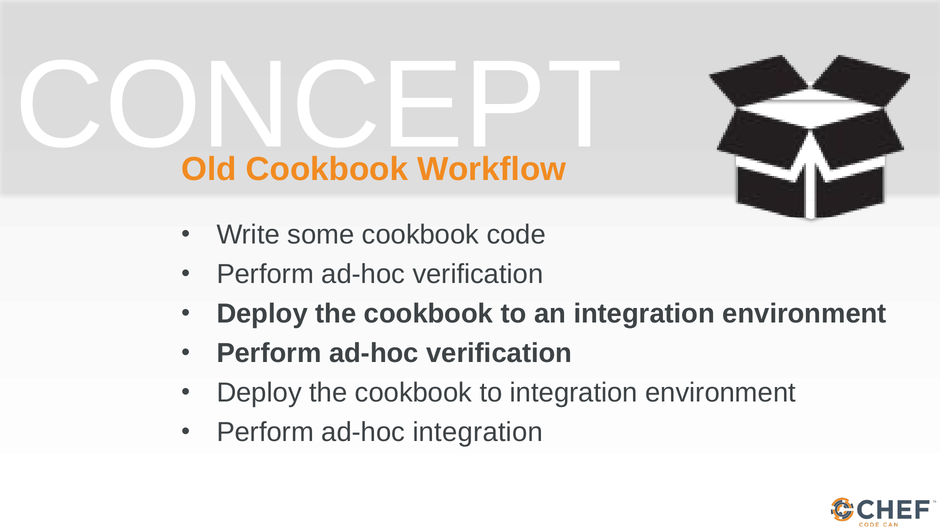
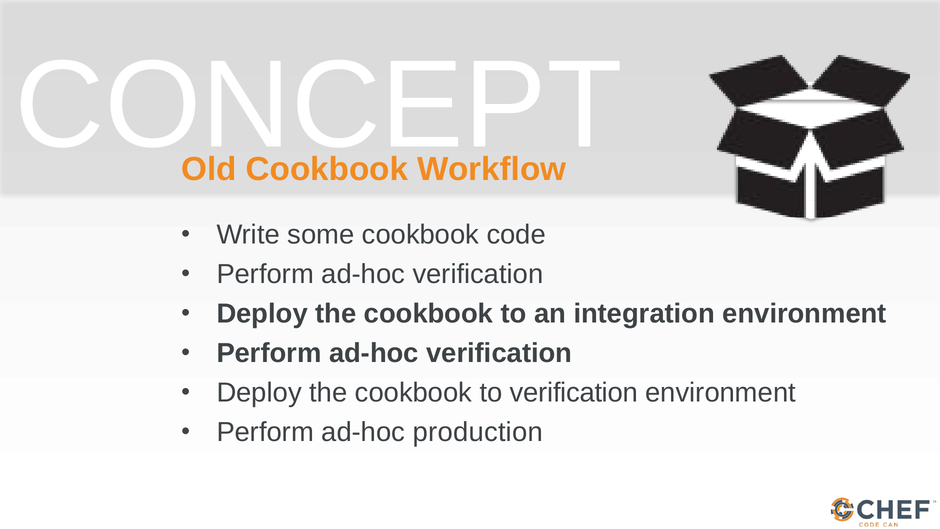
to integration: integration -> verification
ad-hoc integration: integration -> production
